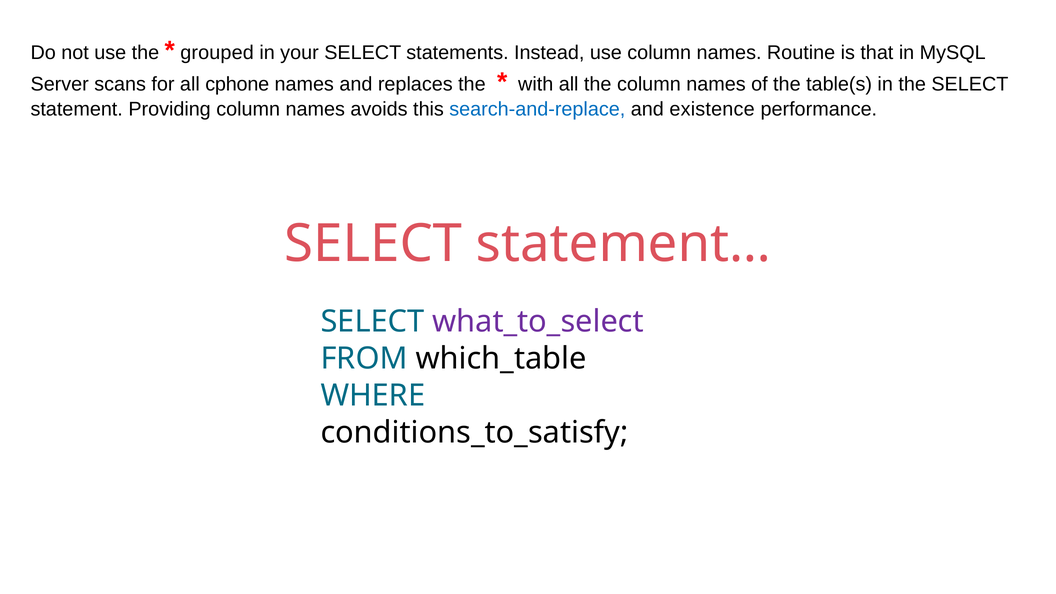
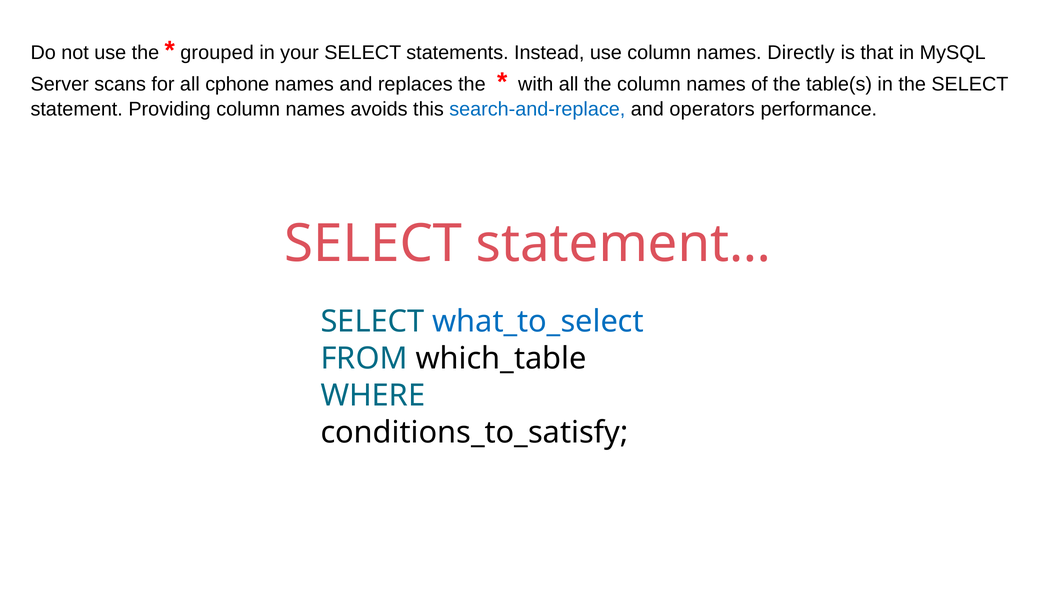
Routine: Routine -> Directly
existence: existence -> operators
what_to_select colour: purple -> blue
